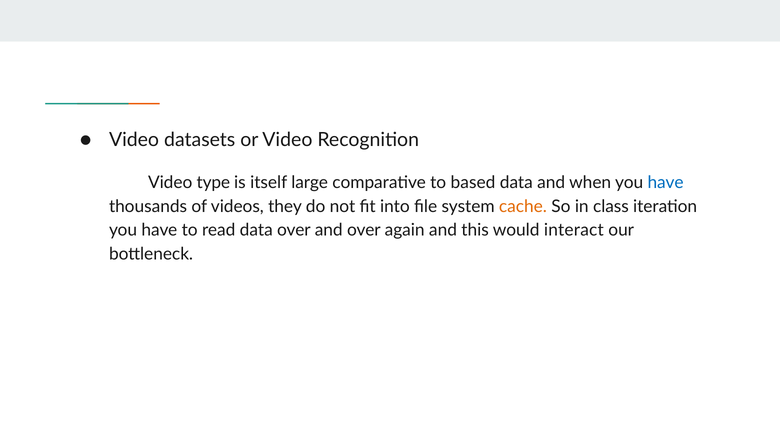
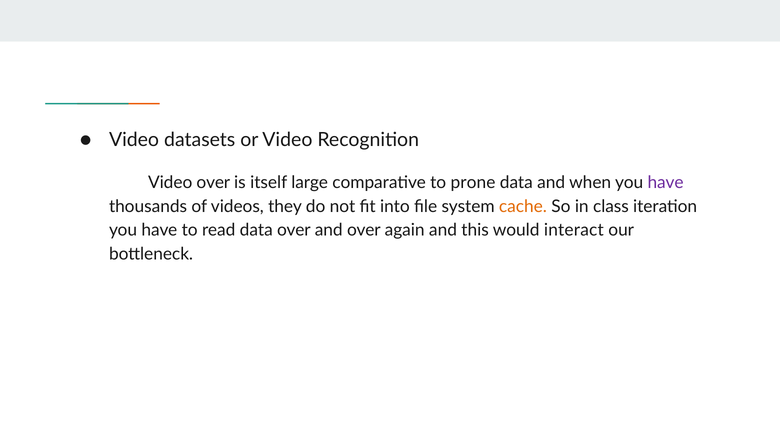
Video type: type -> over
based: based -> prone
have at (666, 182) colour: blue -> purple
